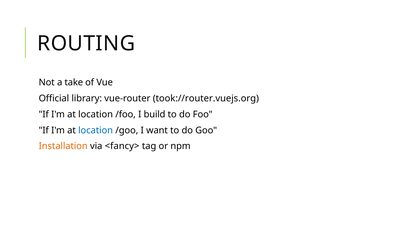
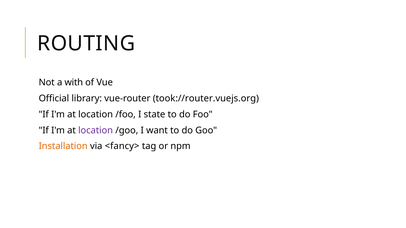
take: take -> with
build: build -> state
location at (96, 131) colour: blue -> purple
